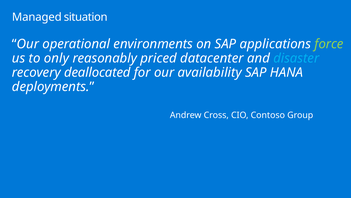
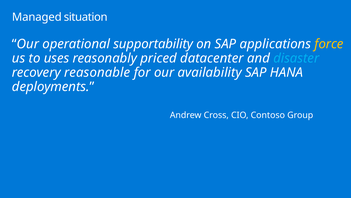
environments: environments -> supportability
force colour: light green -> yellow
only: only -> uses
deallocated: deallocated -> reasonable
